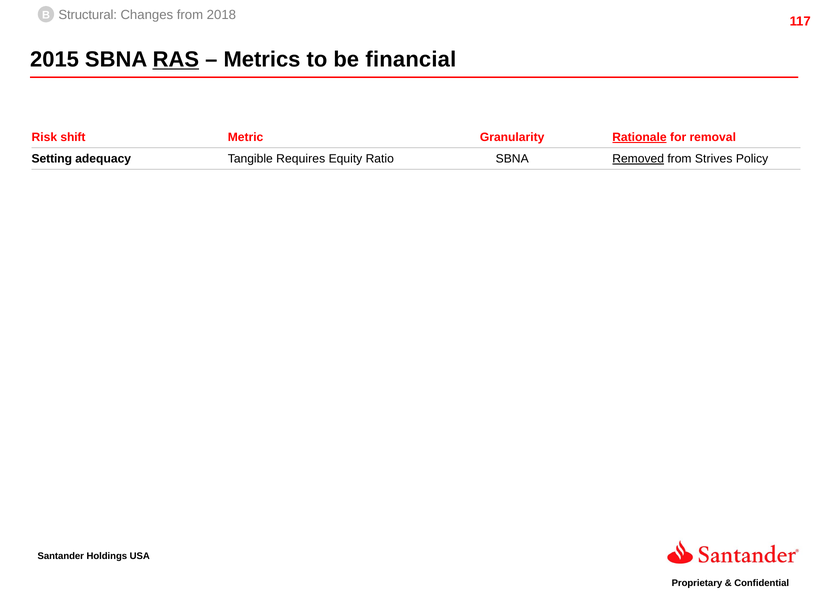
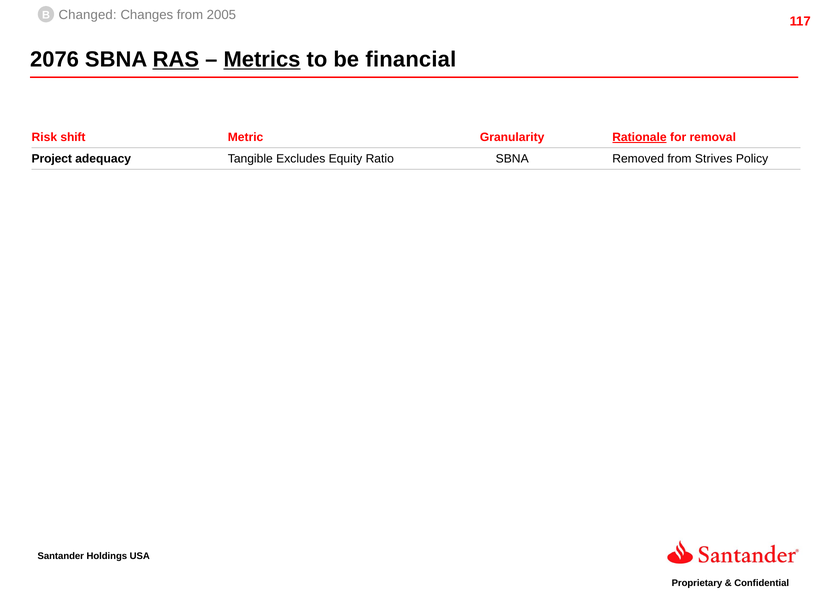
Structural: Structural -> Changed
2018: 2018 -> 2005
2015: 2015 -> 2076
Metrics underline: none -> present
Setting: Setting -> Project
Requires: Requires -> Excludes
Removed underline: present -> none
